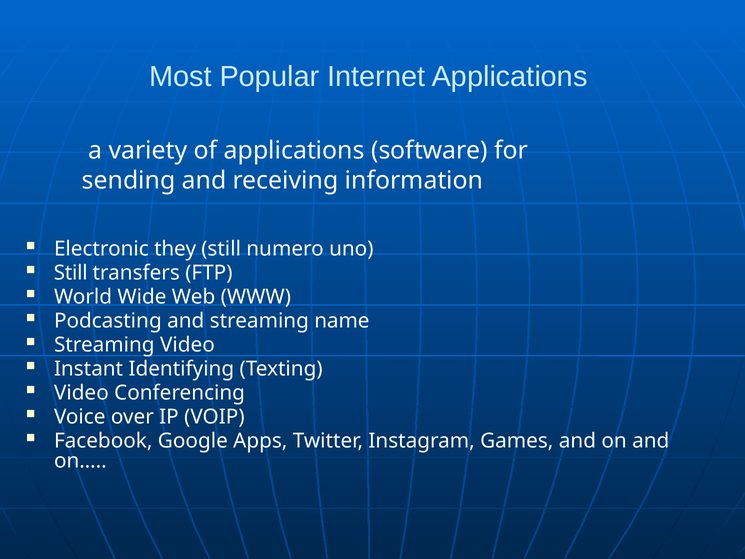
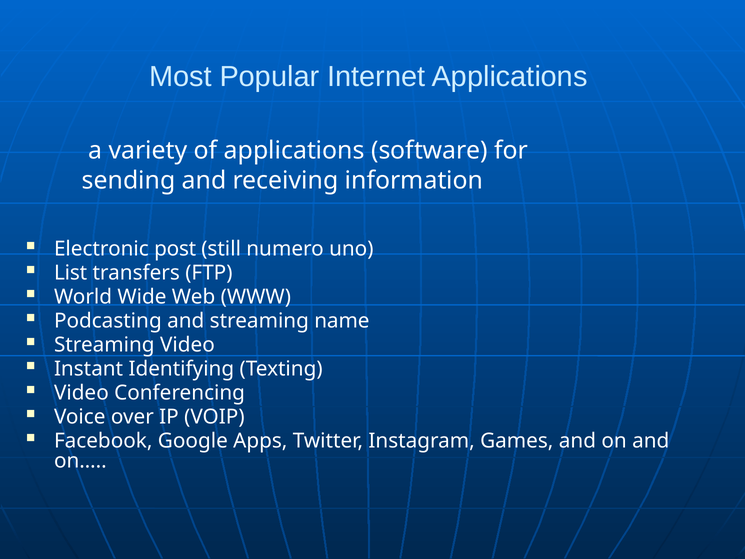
they: they -> post
Still at (71, 273): Still -> List
